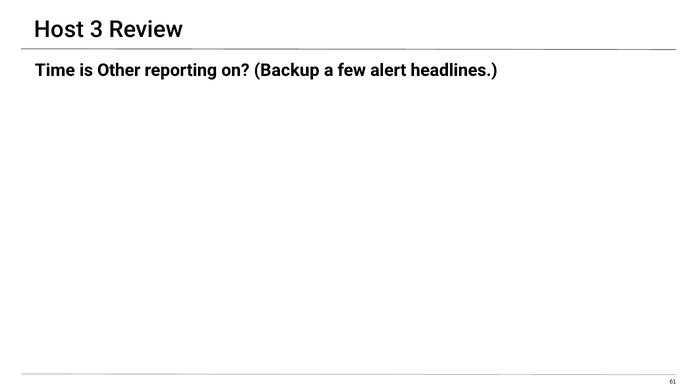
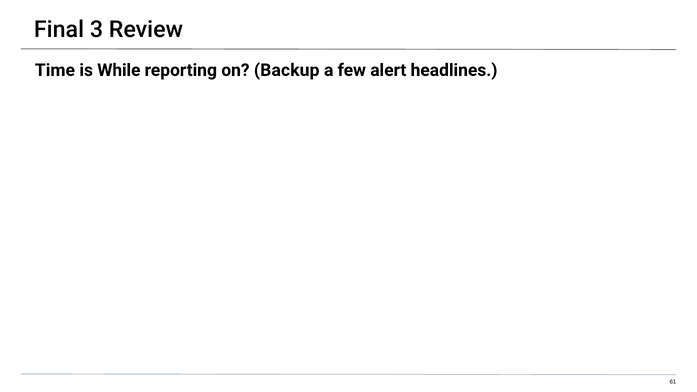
Host: Host -> Final
Other: Other -> While
